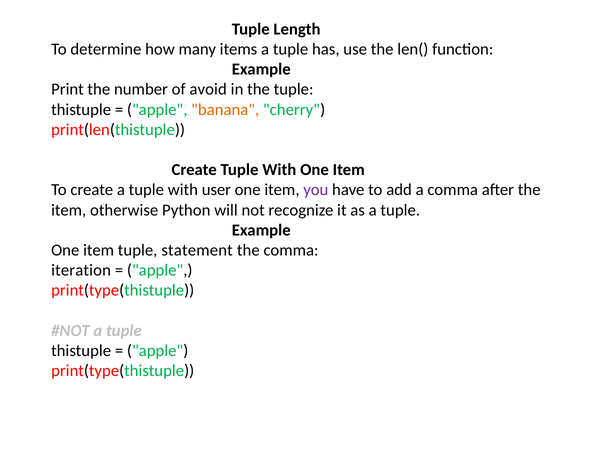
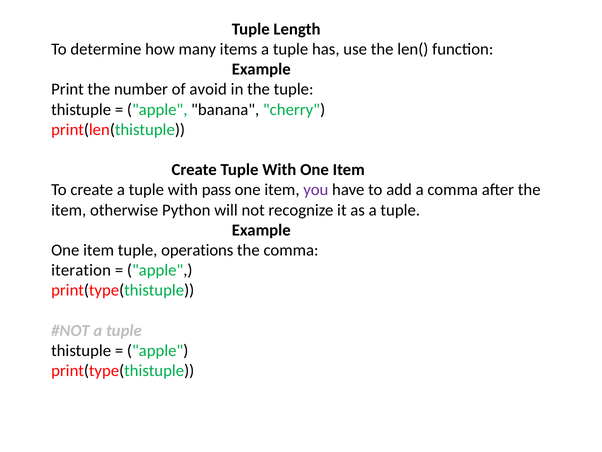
banana colour: orange -> black
user: user -> pass
statement: statement -> operations
